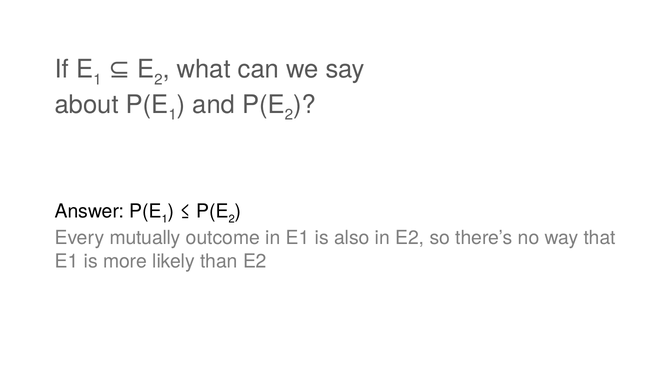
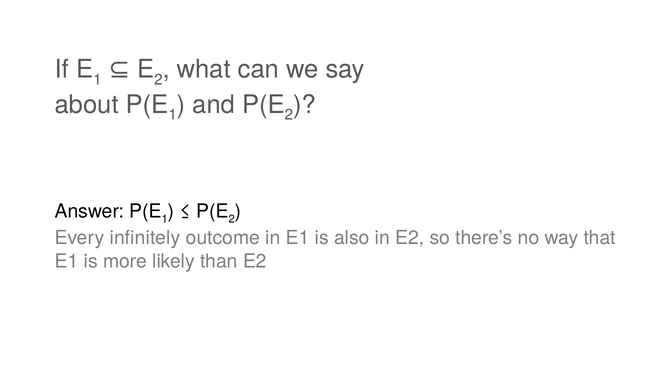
mutually: mutually -> infinitely
